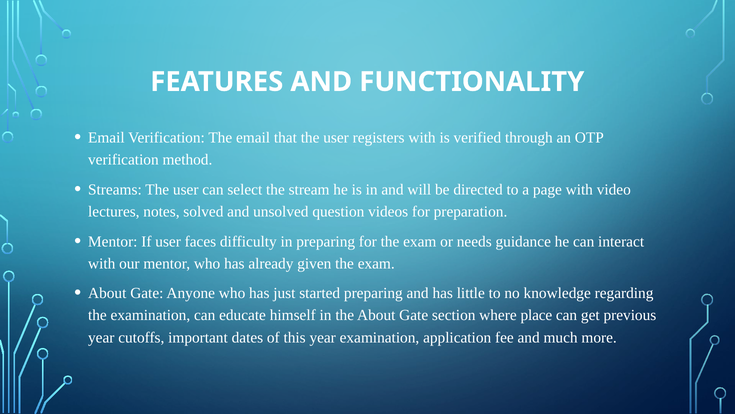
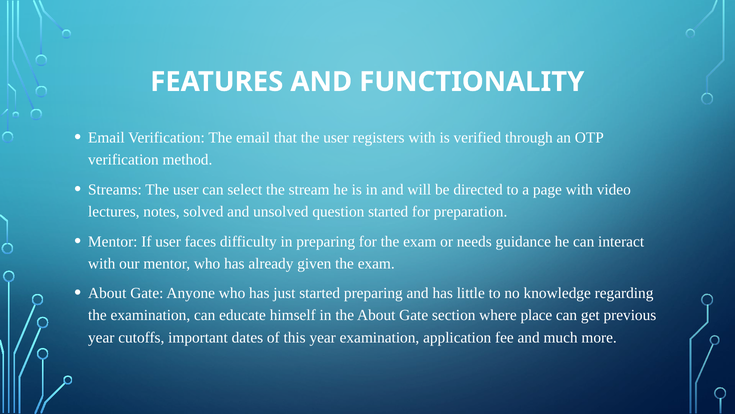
question videos: videos -> started
